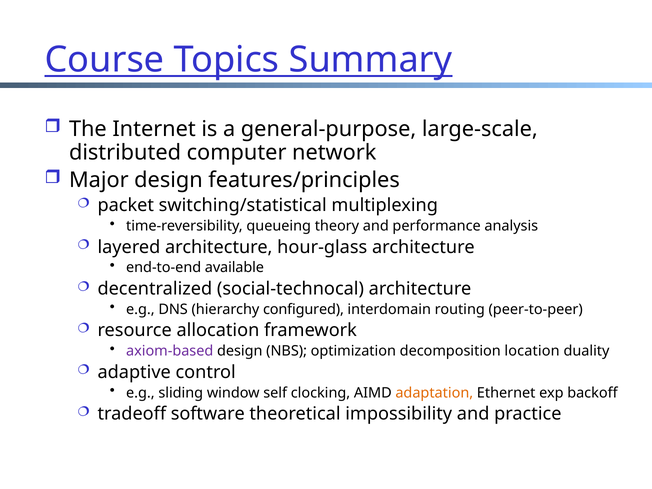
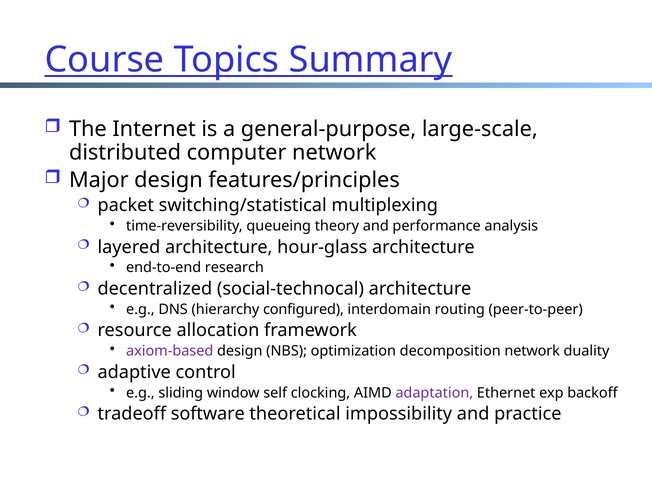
available: available -> research
decomposition location: location -> network
adaptation colour: orange -> purple
